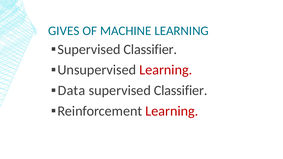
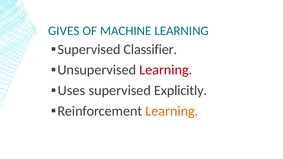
Data: Data -> Uses
Classifier at (181, 91): Classifier -> Explicitly
Learning at (172, 111) colour: red -> orange
